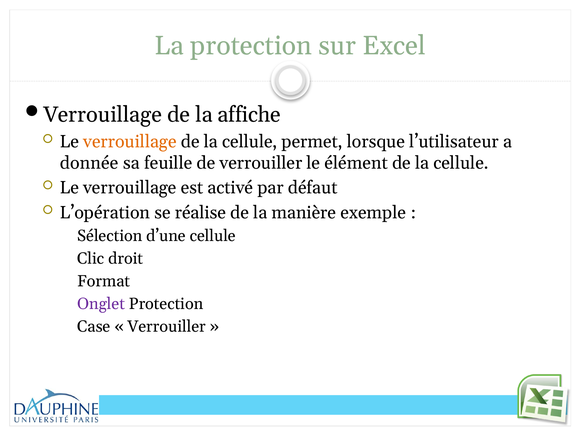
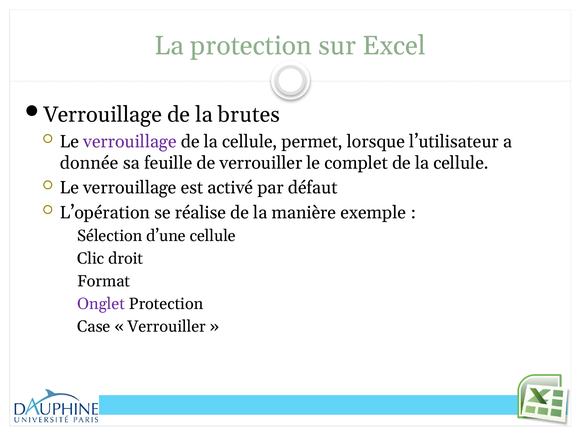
affiche: affiche -> brutes
verrouillage at (130, 141) colour: orange -> purple
élément: élément -> complet
